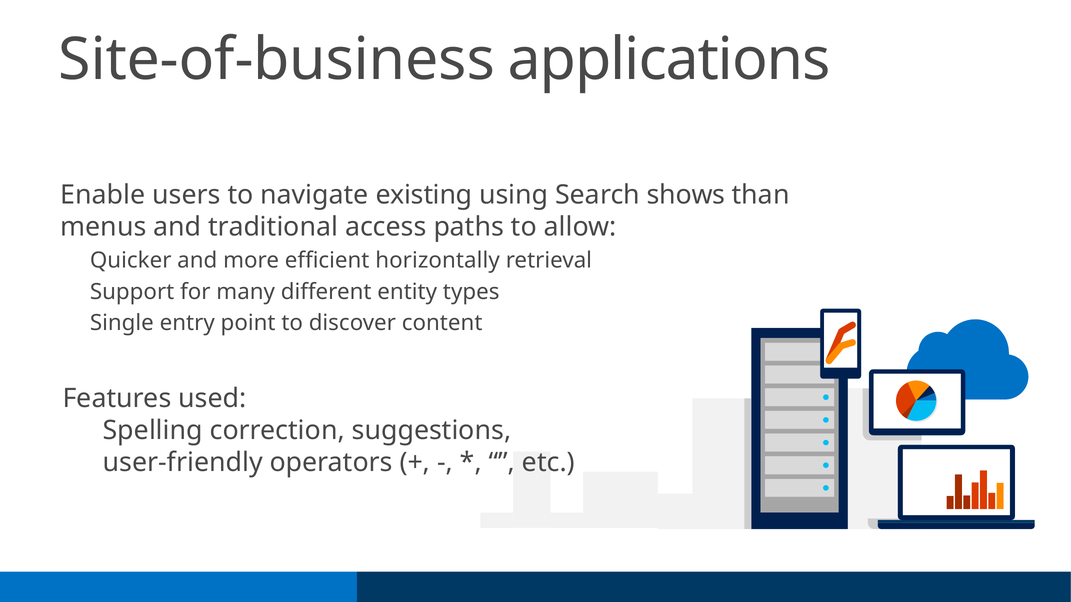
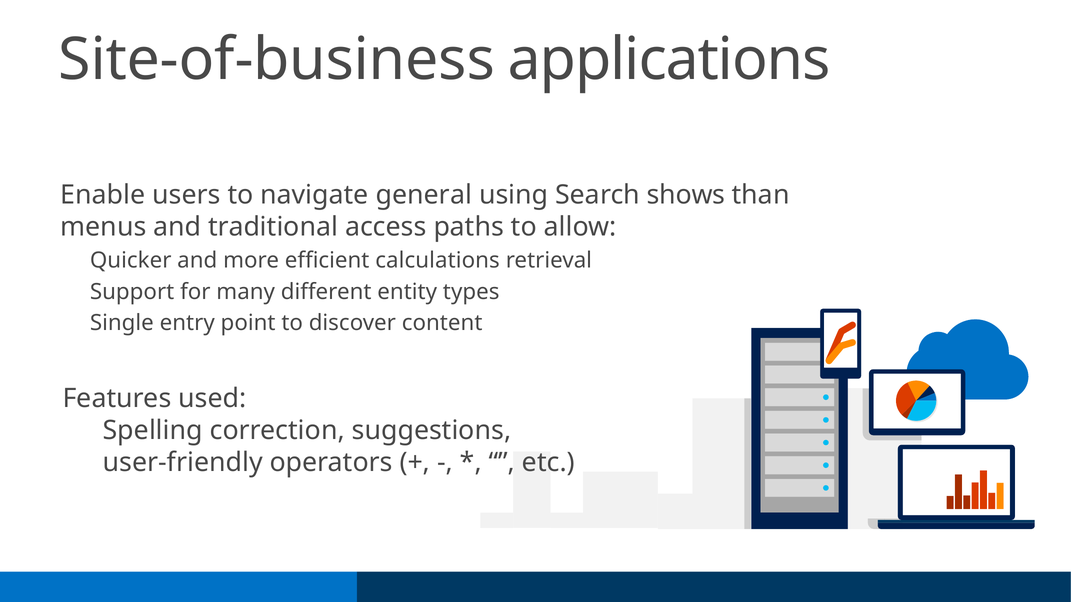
existing: existing -> general
horizontally: horizontally -> calculations
